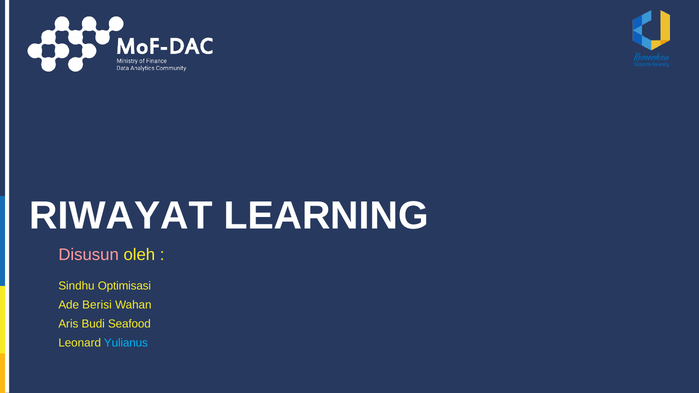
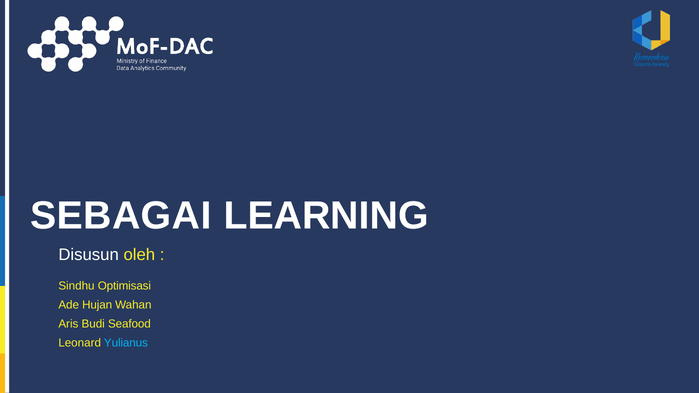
RIWAYAT: RIWAYAT -> SEBAGAI
Disusun colour: pink -> white
Berisi: Berisi -> Hujan
